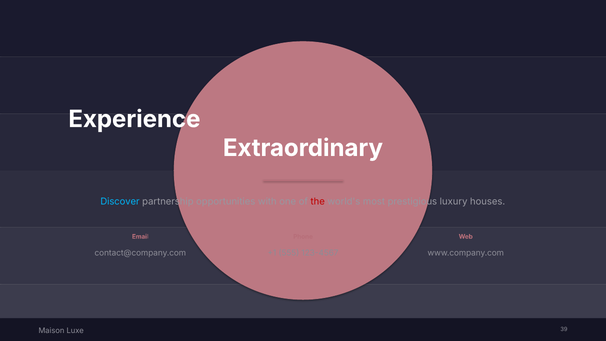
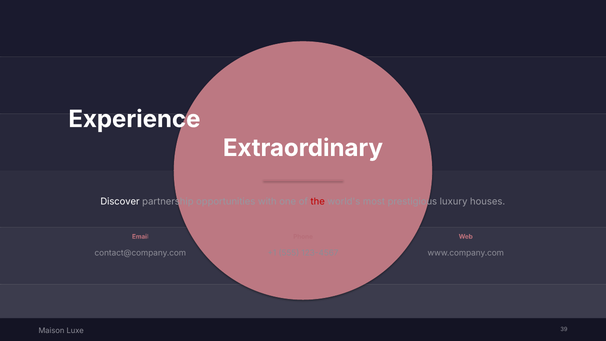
Discover colour: light blue -> white
